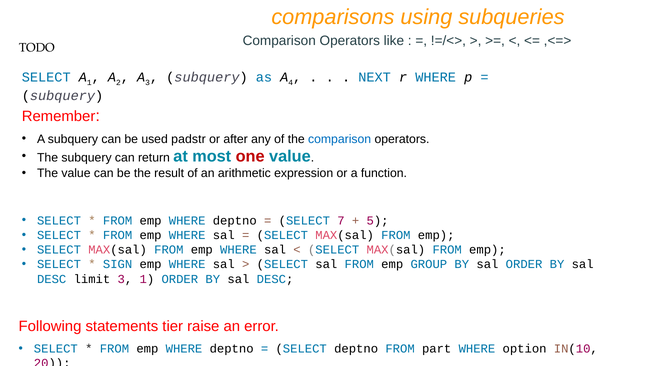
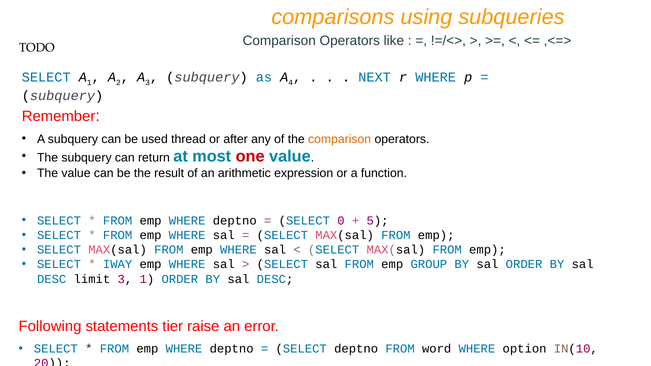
padstr: padstr -> thread
comparison at (340, 139) colour: blue -> orange
7: 7 -> 0
SIGN: SIGN -> IWAY
part: part -> word
